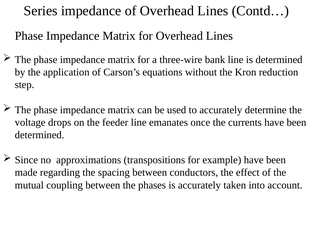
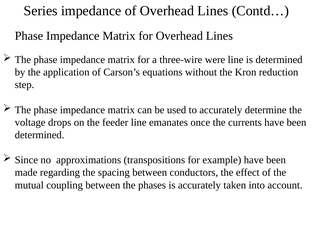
bank: bank -> were
